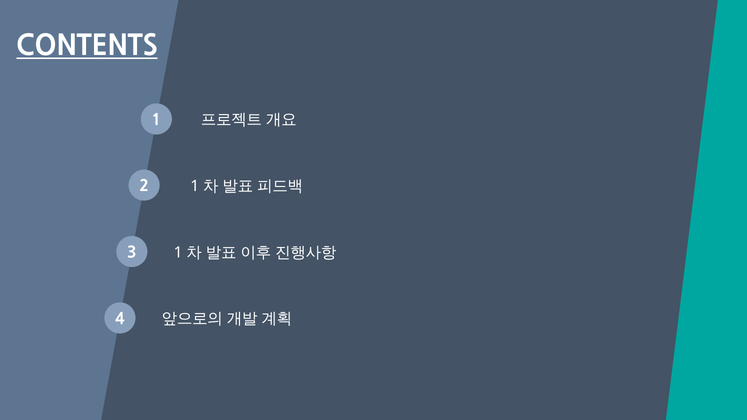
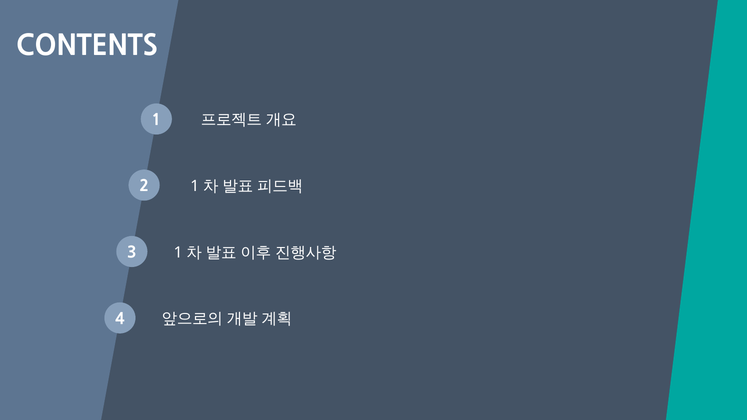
CONTENTS underline: present -> none
